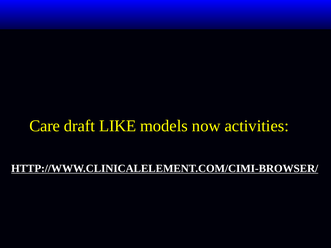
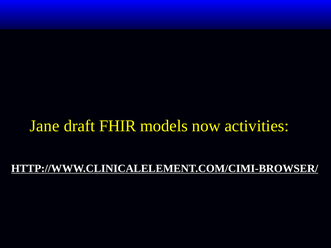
Care: Care -> Jane
LIKE: LIKE -> FHIR
